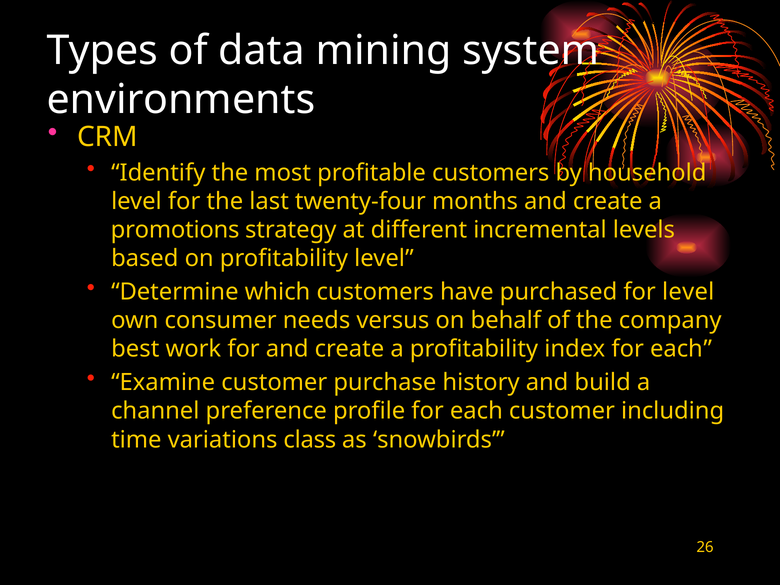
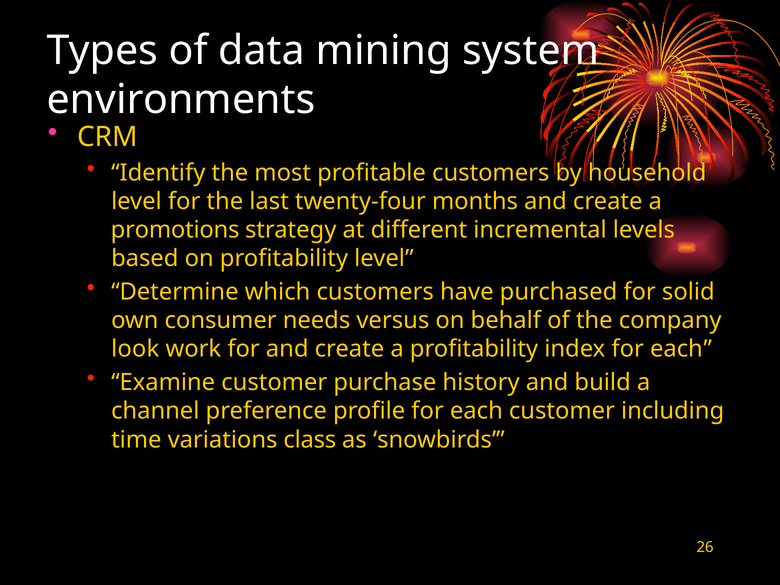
for level: level -> solid
best: best -> look
